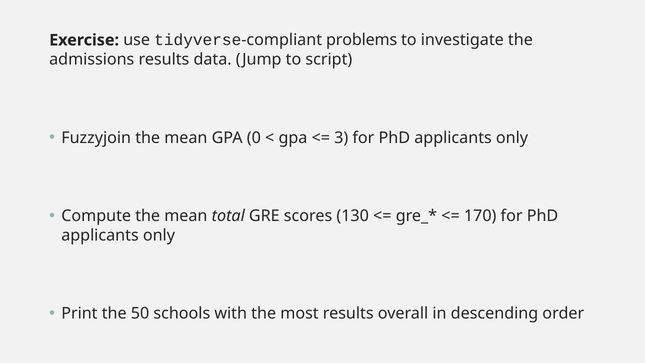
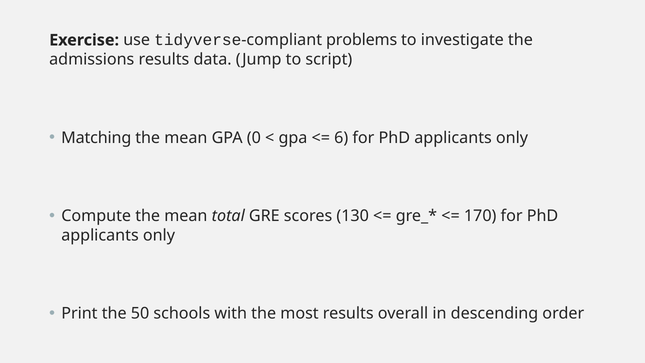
Fuzzyjoin: Fuzzyjoin -> Matching
3: 3 -> 6
